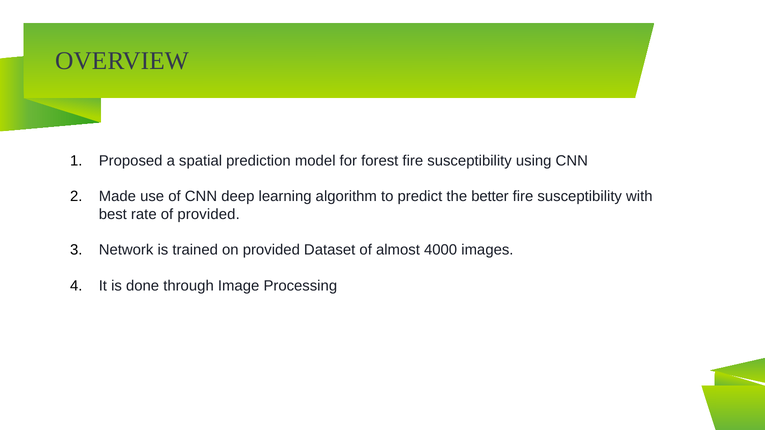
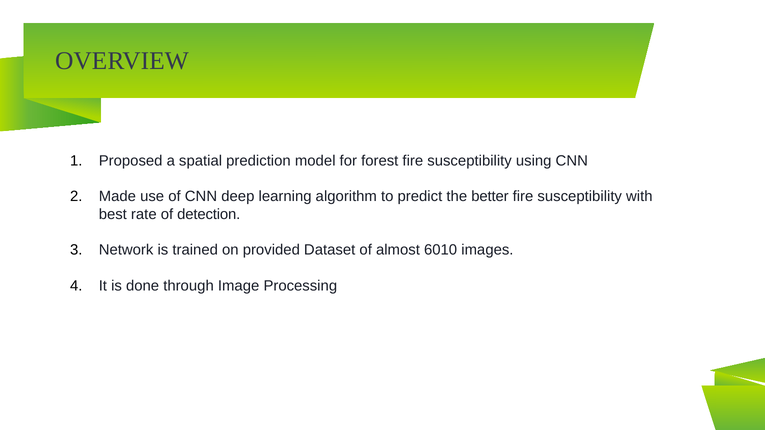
of provided: provided -> detection
4000: 4000 -> 6010
